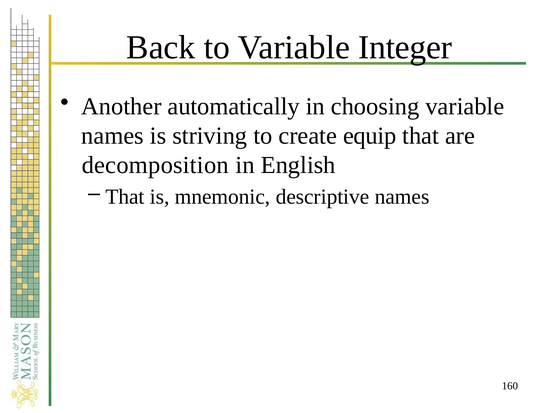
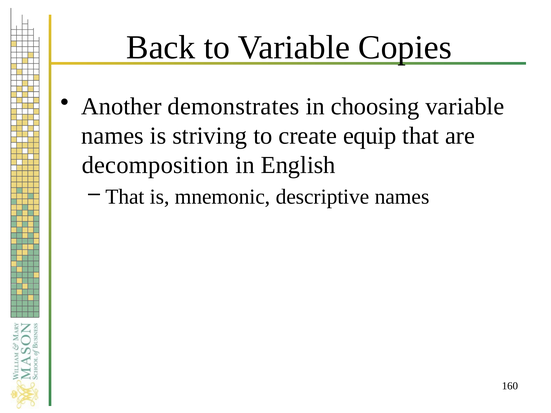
Integer: Integer -> Copies
automatically: automatically -> demonstrates
